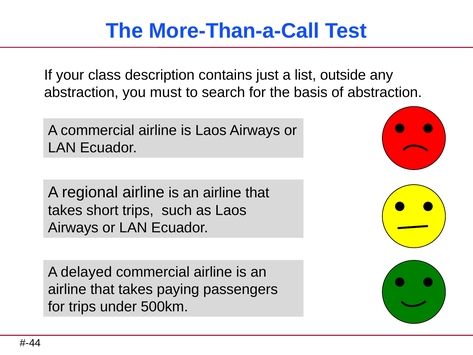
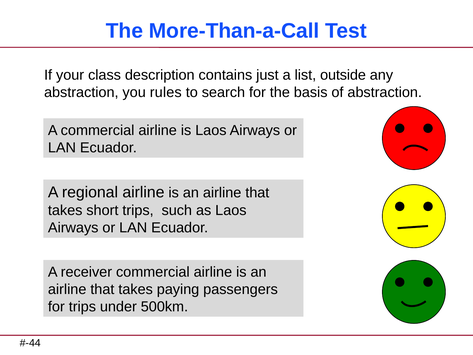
must: must -> rules
delayed: delayed -> receiver
